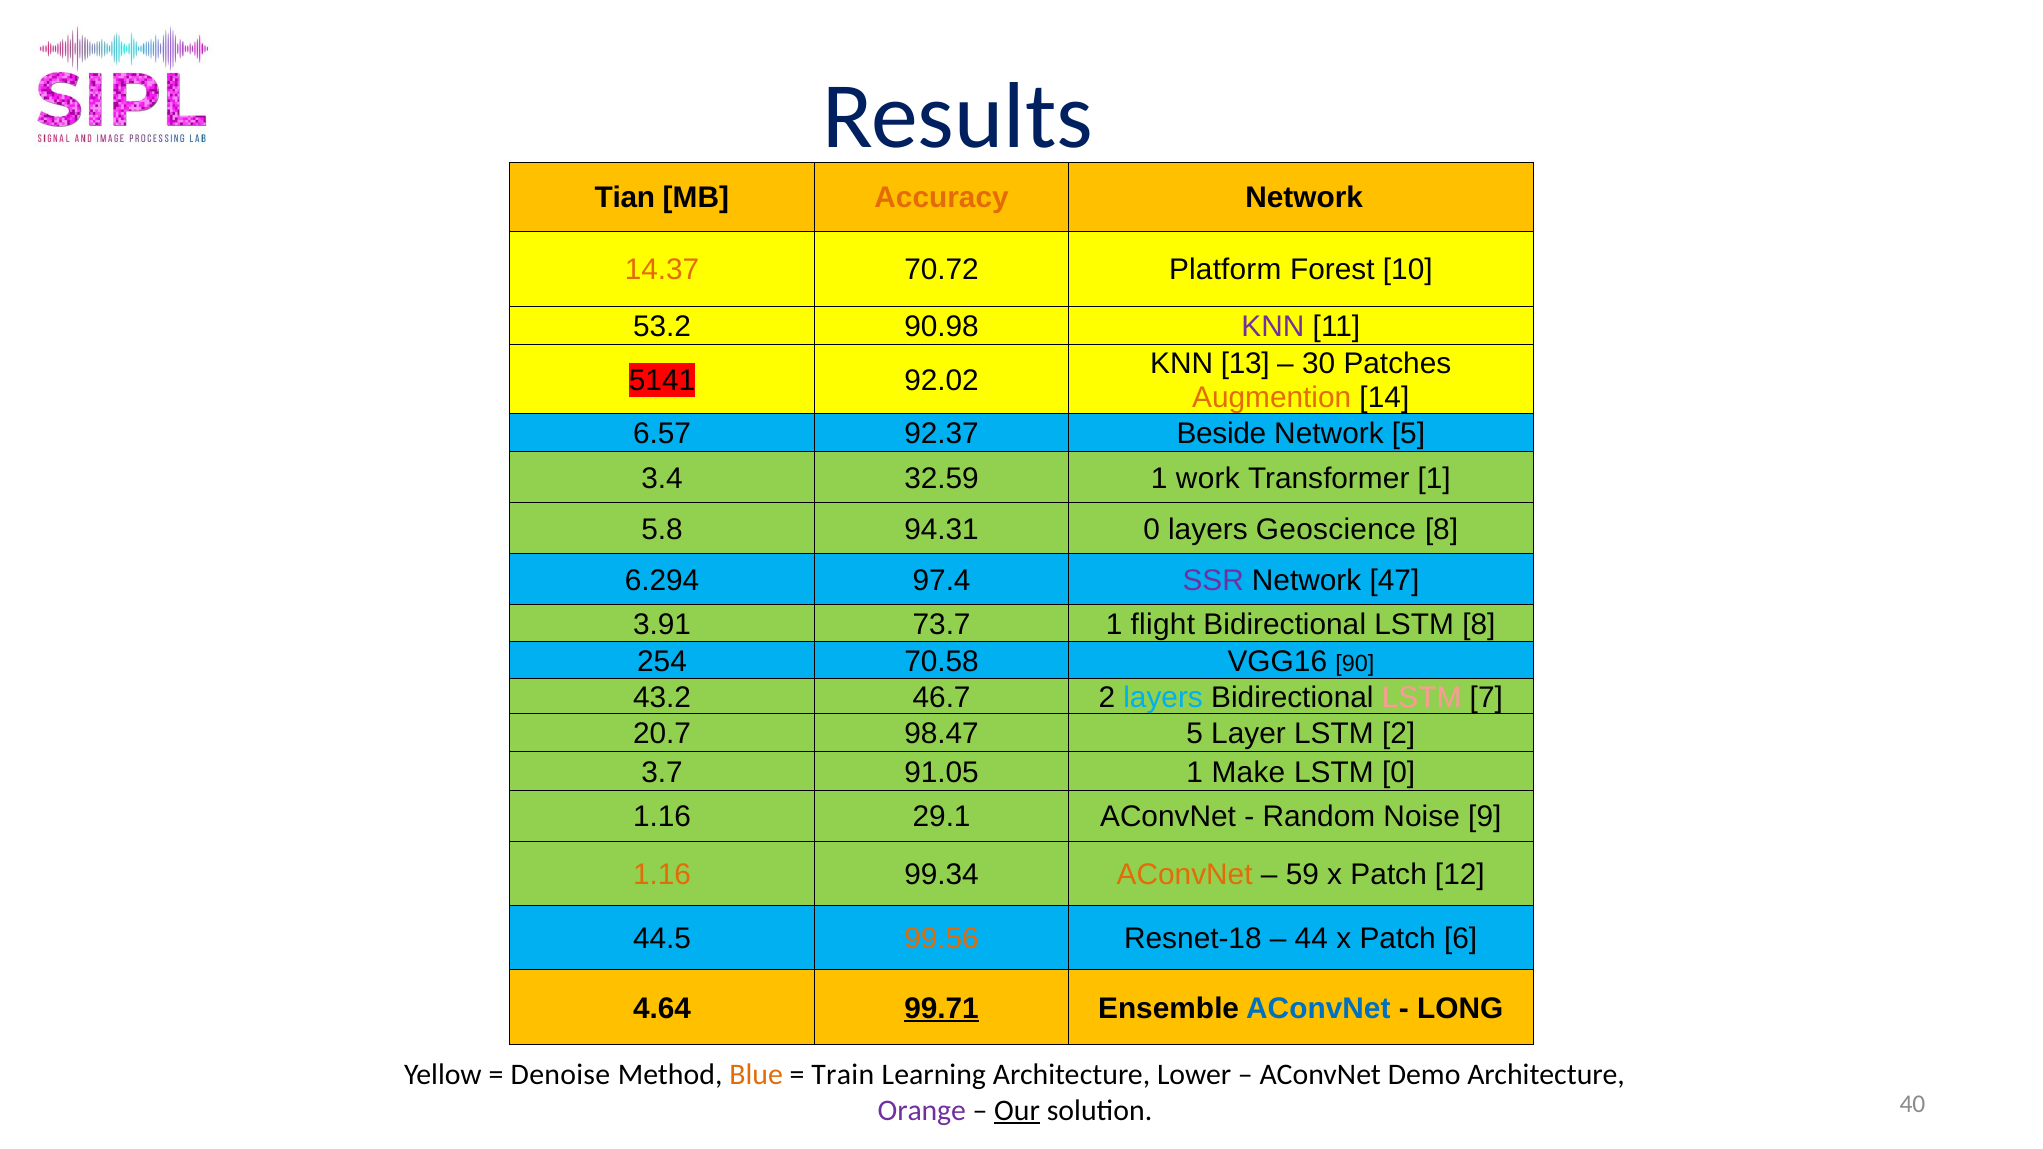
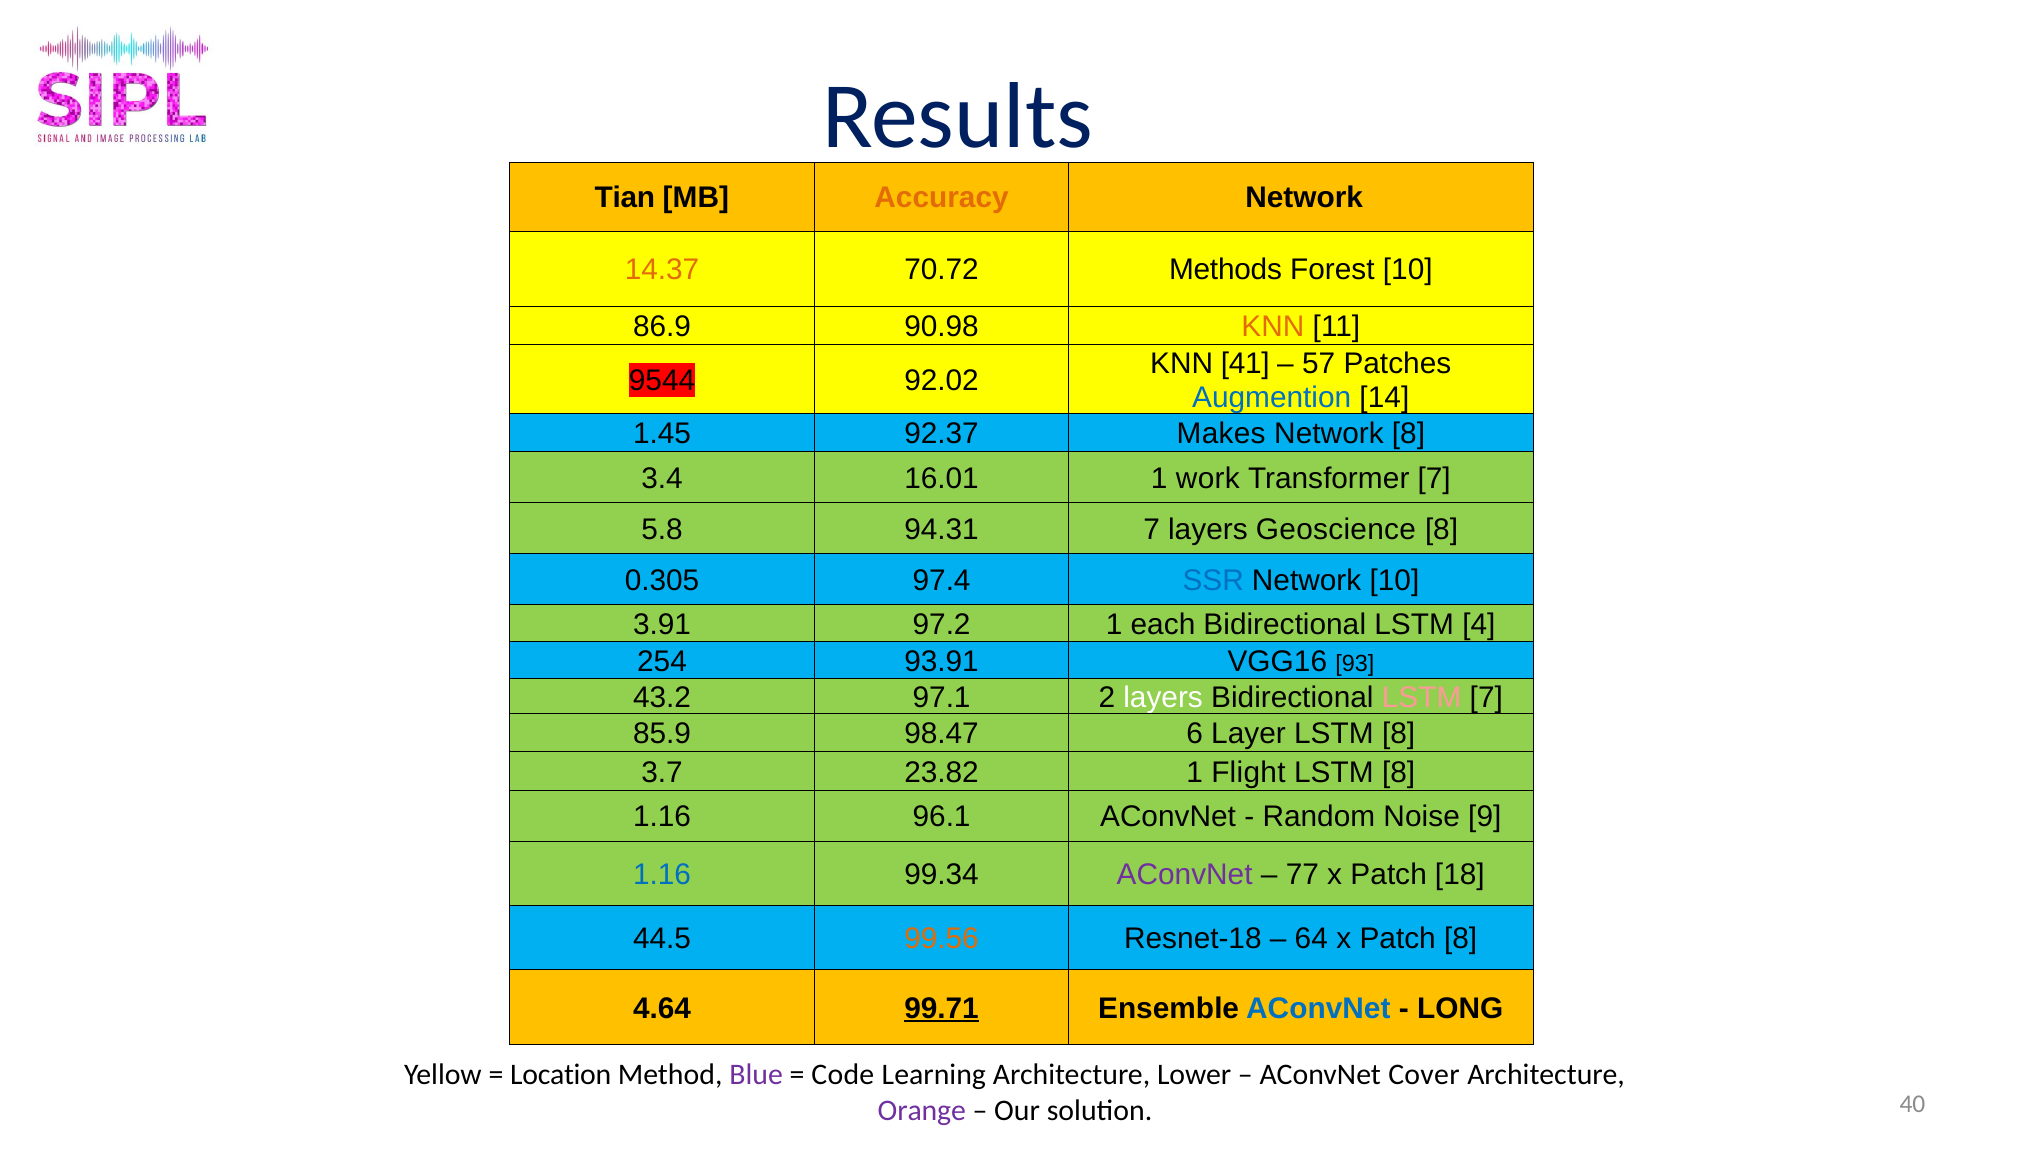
Platform: Platform -> Methods
53.2: 53.2 -> 86.9
KNN at (1273, 327) colour: purple -> orange
13: 13 -> 41
30: 30 -> 57
5141: 5141 -> 9544
Augmention colour: orange -> blue
6.57: 6.57 -> 1.45
Beside: Beside -> Makes
Network 5: 5 -> 8
32.59: 32.59 -> 16.01
Transformer 1: 1 -> 7
94.31 0: 0 -> 7
6.294: 6.294 -> 0.305
SSR colour: purple -> blue
Network 47: 47 -> 10
73.7: 73.7 -> 97.2
flight: flight -> each
LSTM 8: 8 -> 4
70.58: 70.58 -> 93.91
90: 90 -> 93
46.7: 46.7 -> 97.1
layers at (1163, 697) colour: light blue -> white
20.7: 20.7 -> 85.9
98.47 5: 5 -> 6
Layer LSTM 2: 2 -> 8
91.05: 91.05 -> 23.82
Make: Make -> Flight
0 at (1399, 773): 0 -> 8
29.1: 29.1 -> 96.1
1.16 at (662, 875) colour: orange -> blue
AConvNet at (1185, 875) colour: orange -> purple
59: 59 -> 77
12: 12 -> 18
44: 44 -> 64
Patch 6: 6 -> 8
Denoise: Denoise -> Location
Blue colour: orange -> purple
Train: Train -> Code
Demo: Demo -> Cover
Our underline: present -> none
